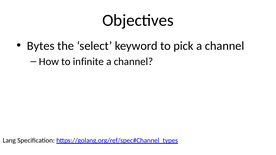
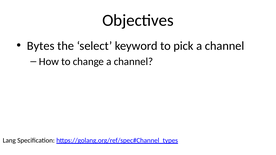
infinite: infinite -> change
